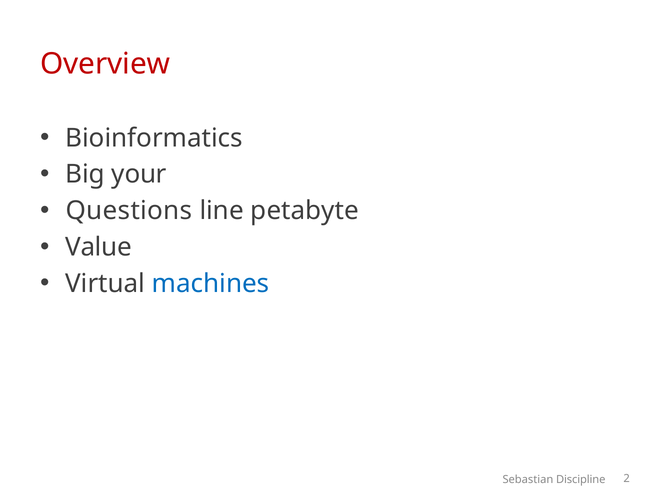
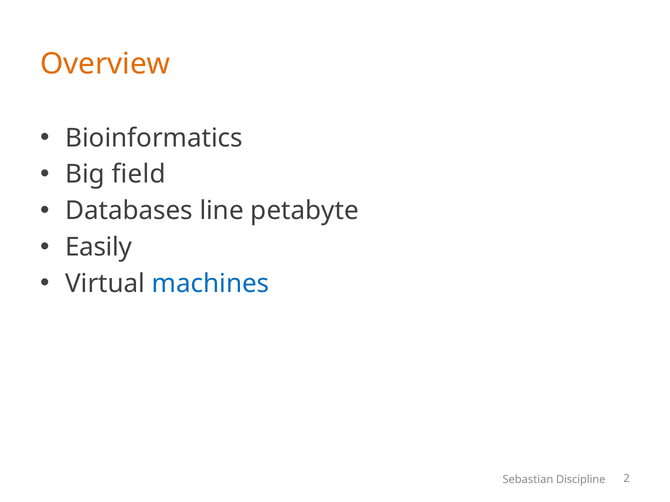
Overview colour: red -> orange
your: your -> field
Questions: Questions -> Databases
Value: Value -> Easily
